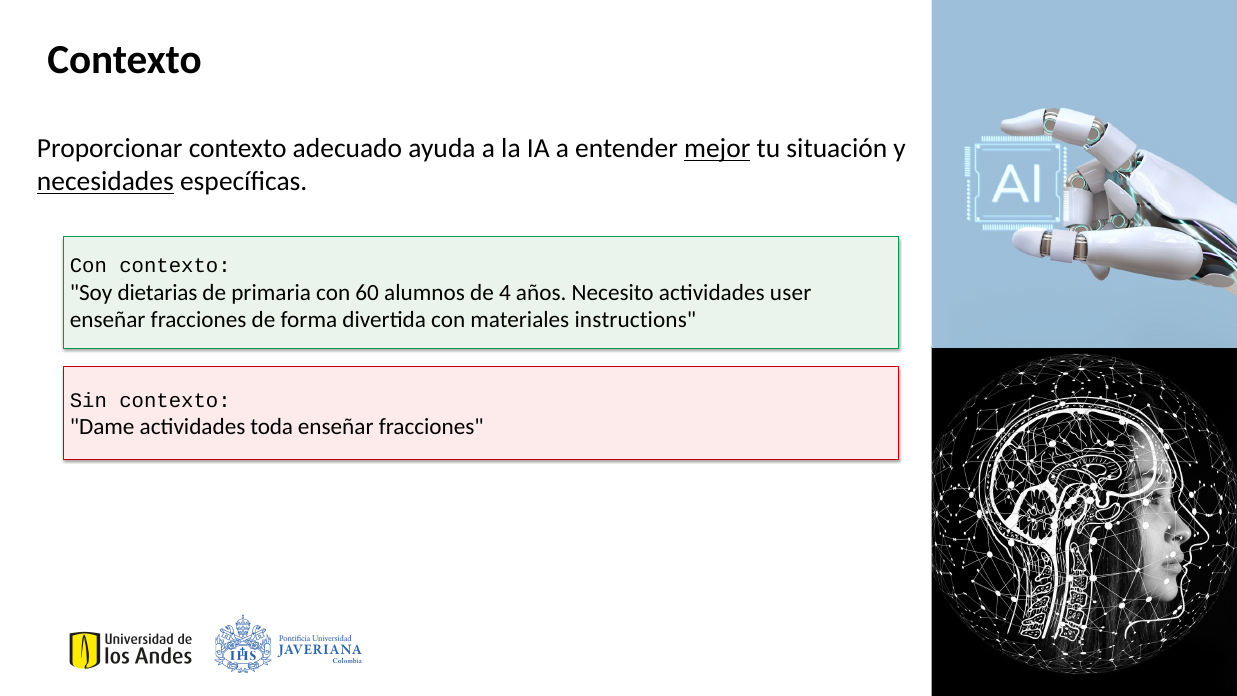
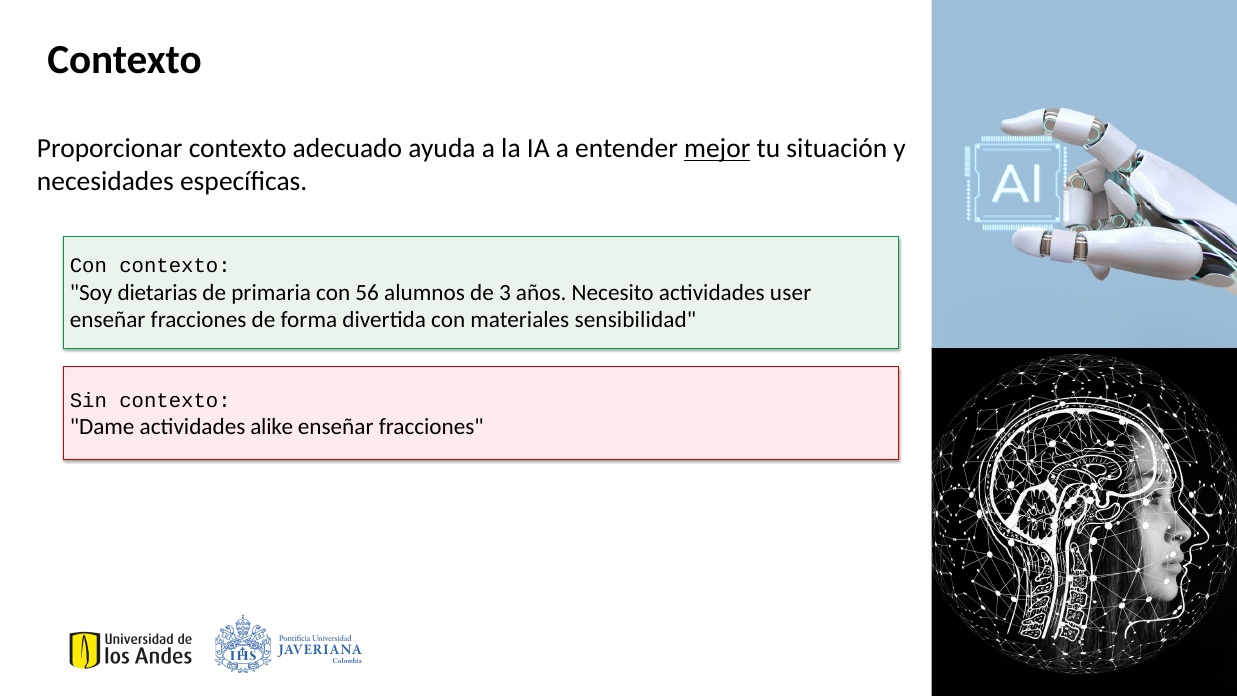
necesidades underline: present -> none
60: 60 -> 56
4: 4 -> 3
instructions: instructions -> sensibilidad
toda: toda -> alike
